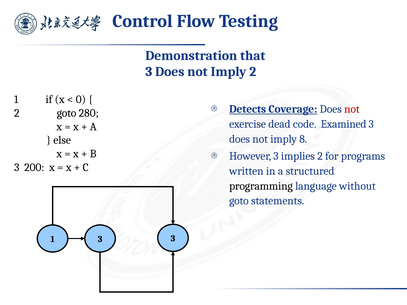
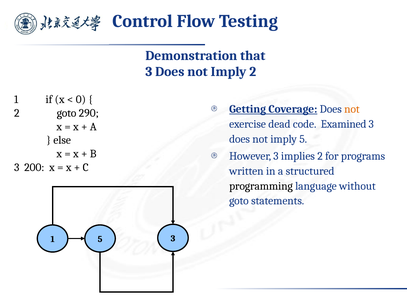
Detects: Detects -> Getting
not at (352, 109) colour: red -> orange
280: 280 -> 290
imply 8: 8 -> 5
1 3: 3 -> 5
